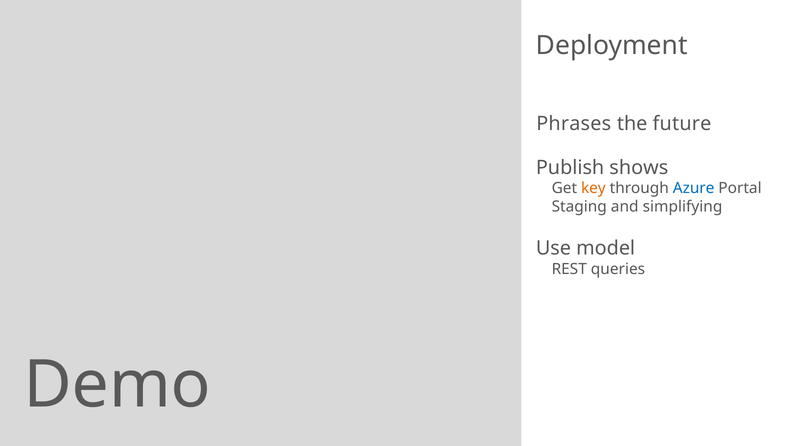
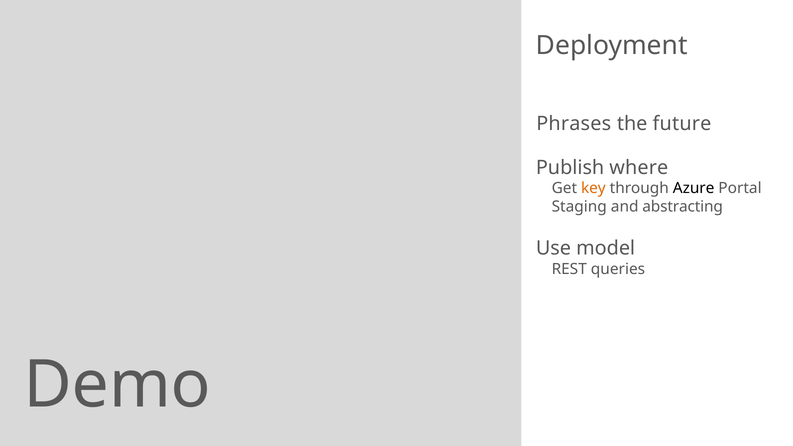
shows: shows -> where
Azure colour: blue -> black
simplifying: simplifying -> abstracting
